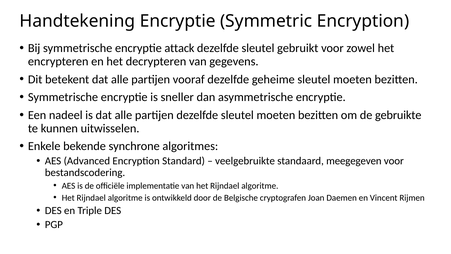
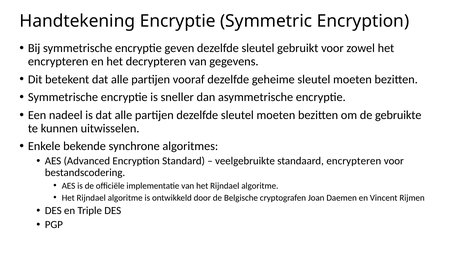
attack: attack -> geven
standaard meegegeven: meegegeven -> encrypteren
